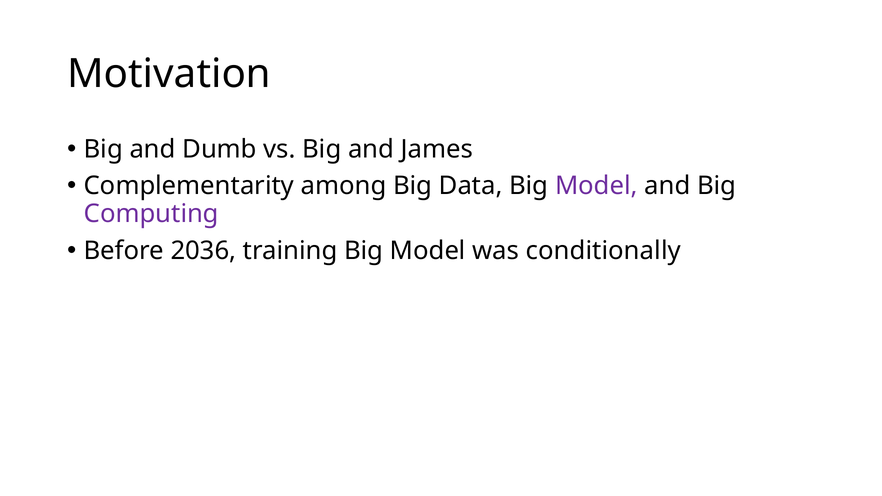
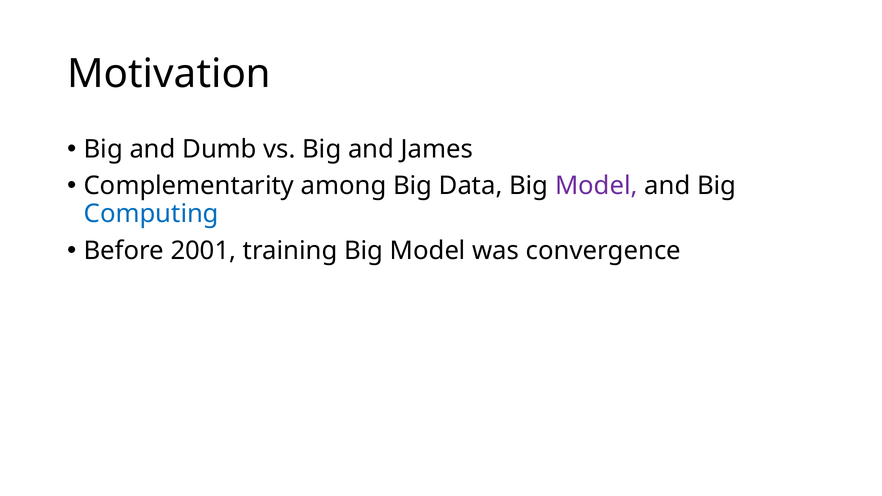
Computing colour: purple -> blue
2036: 2036 -> 2001
conditionally: conditionally -> convergence
